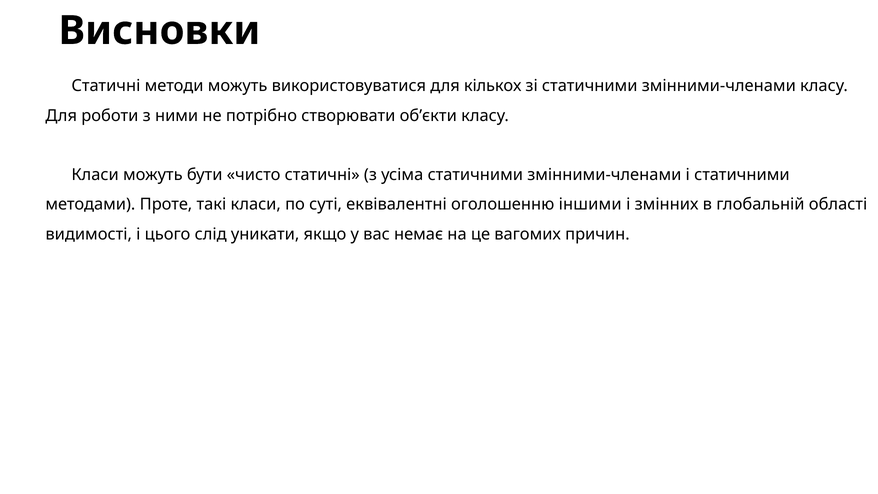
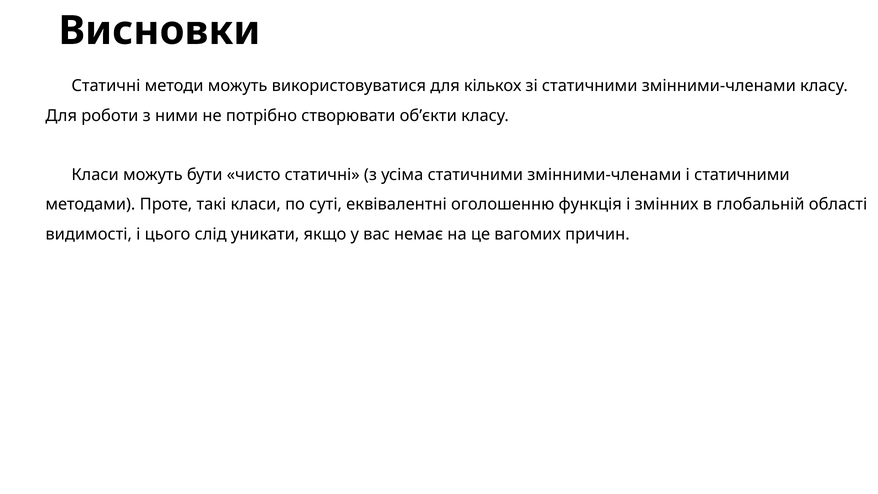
іншими: іншими -> функція
